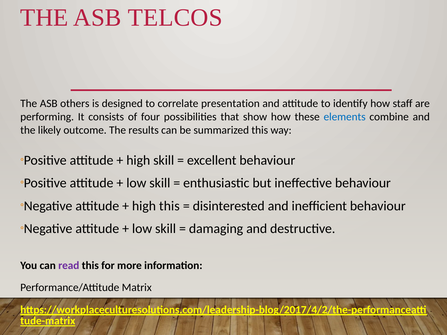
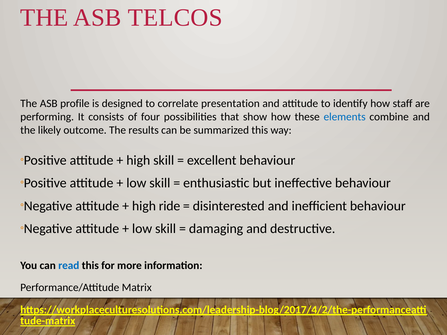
others: others -> profile
high this: this -> ride
read colour: purple -> blue
